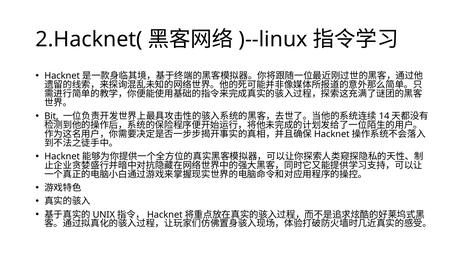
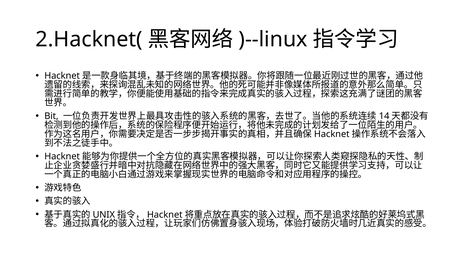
Bit underline: present -> none
